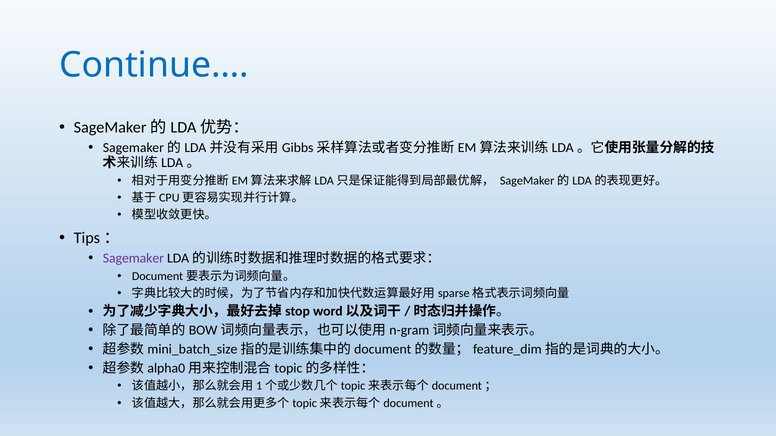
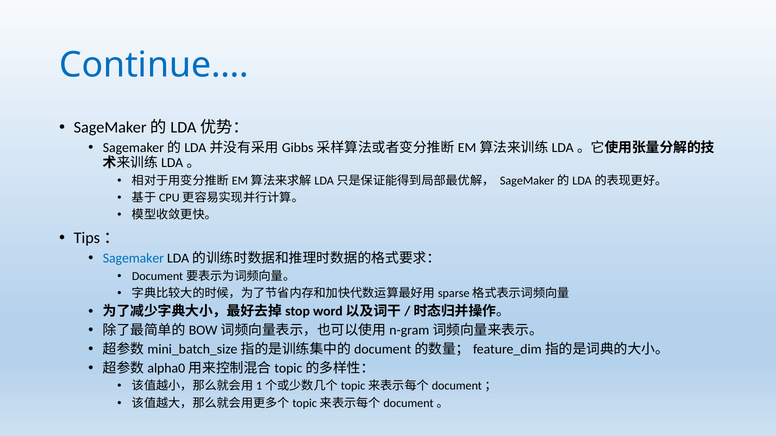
Sagemaker colour: purple -> blue
